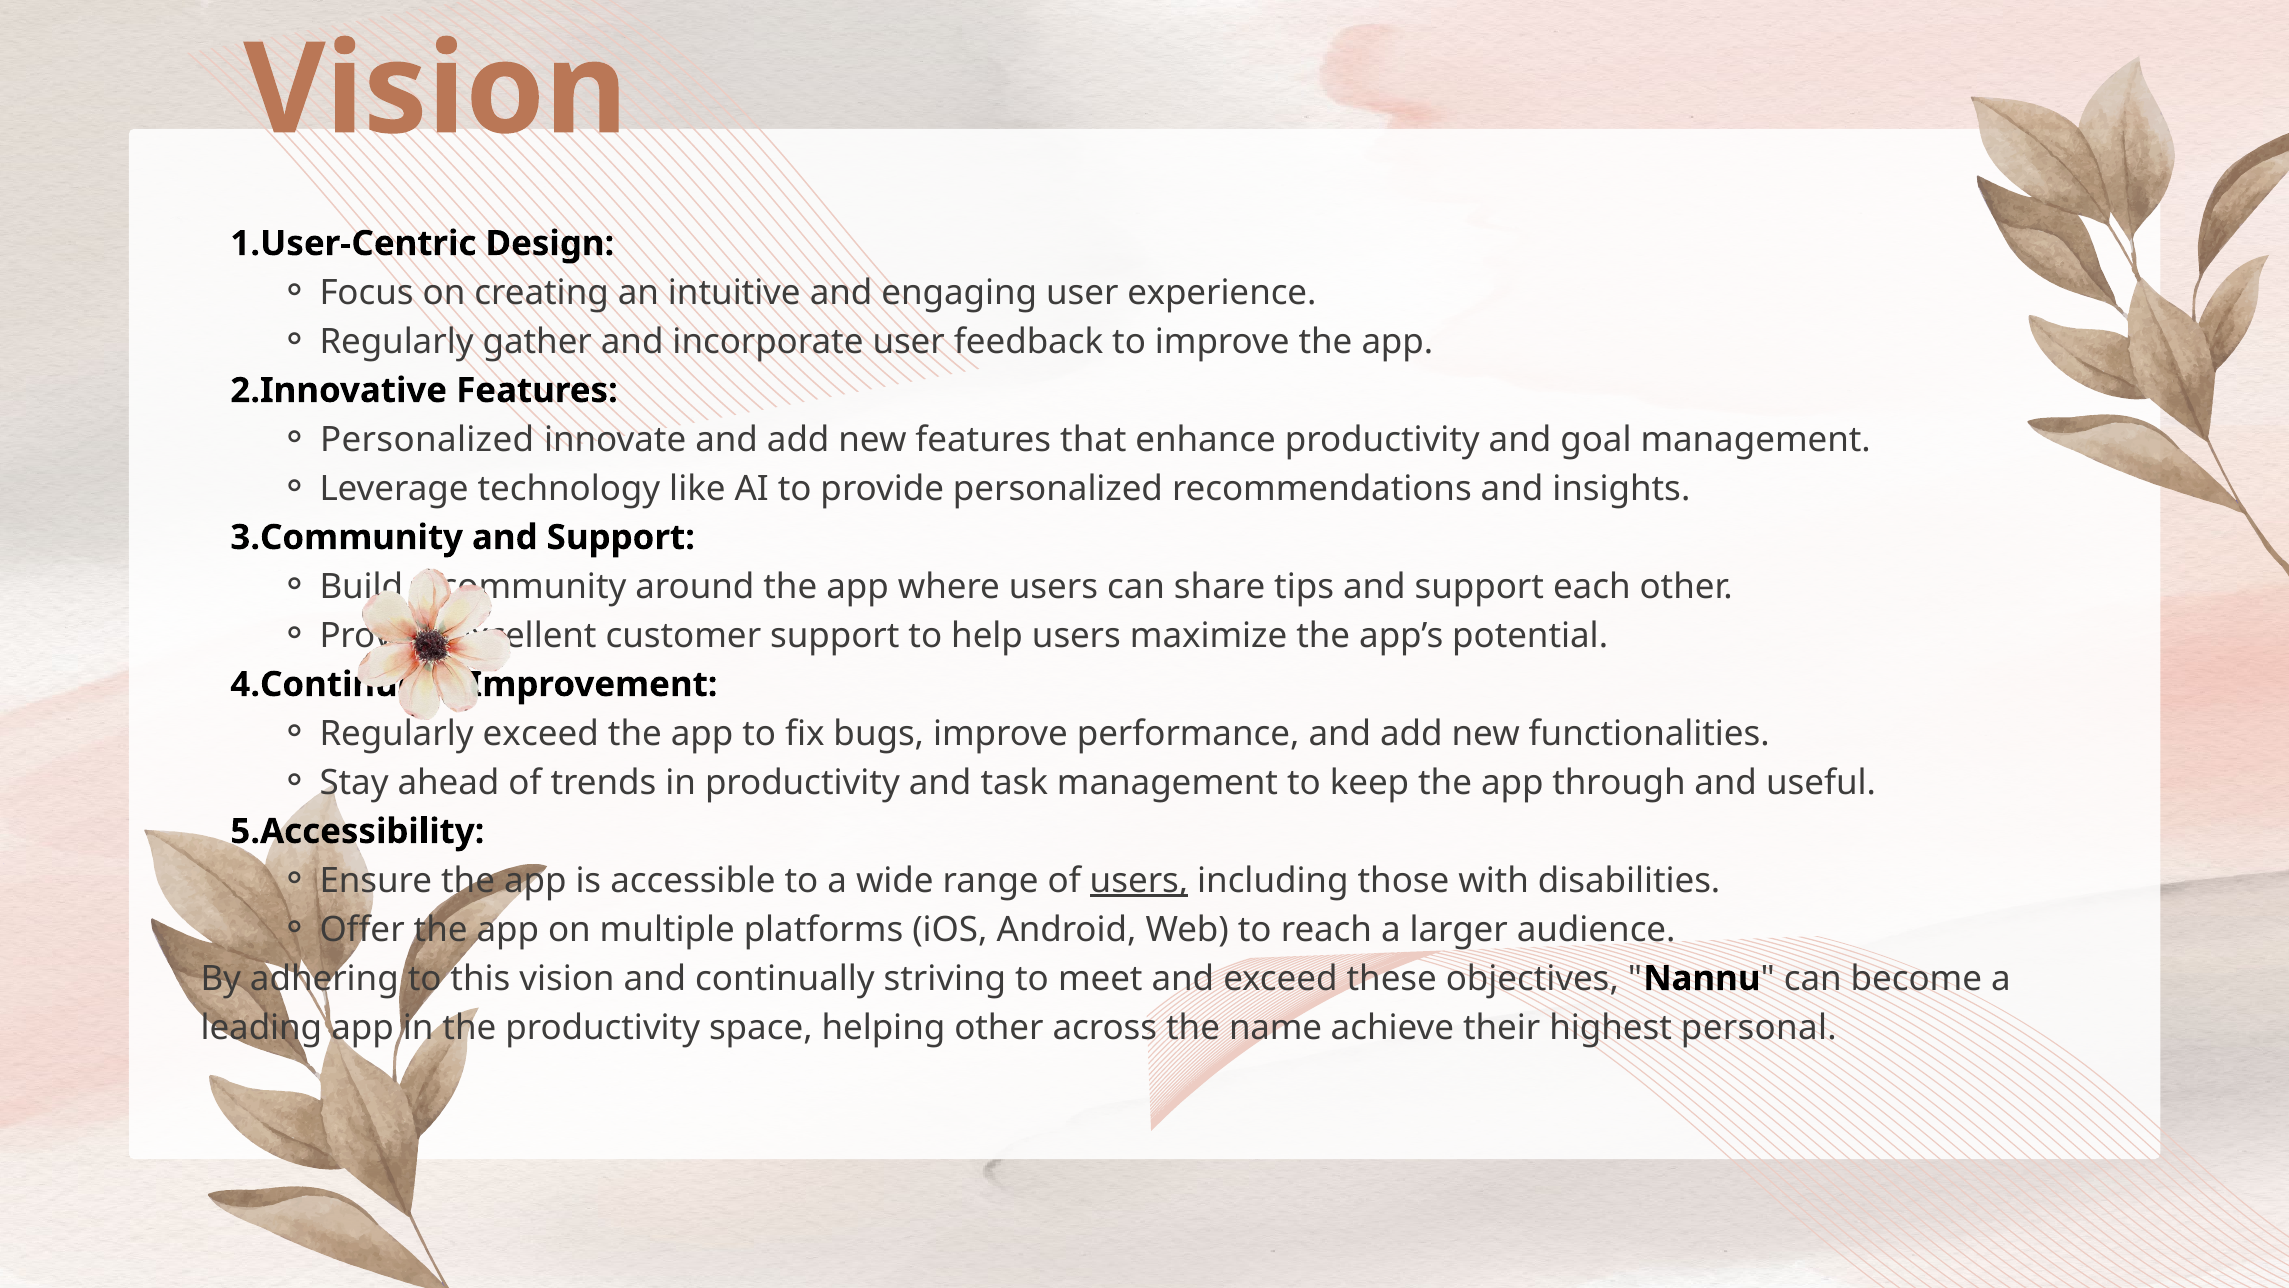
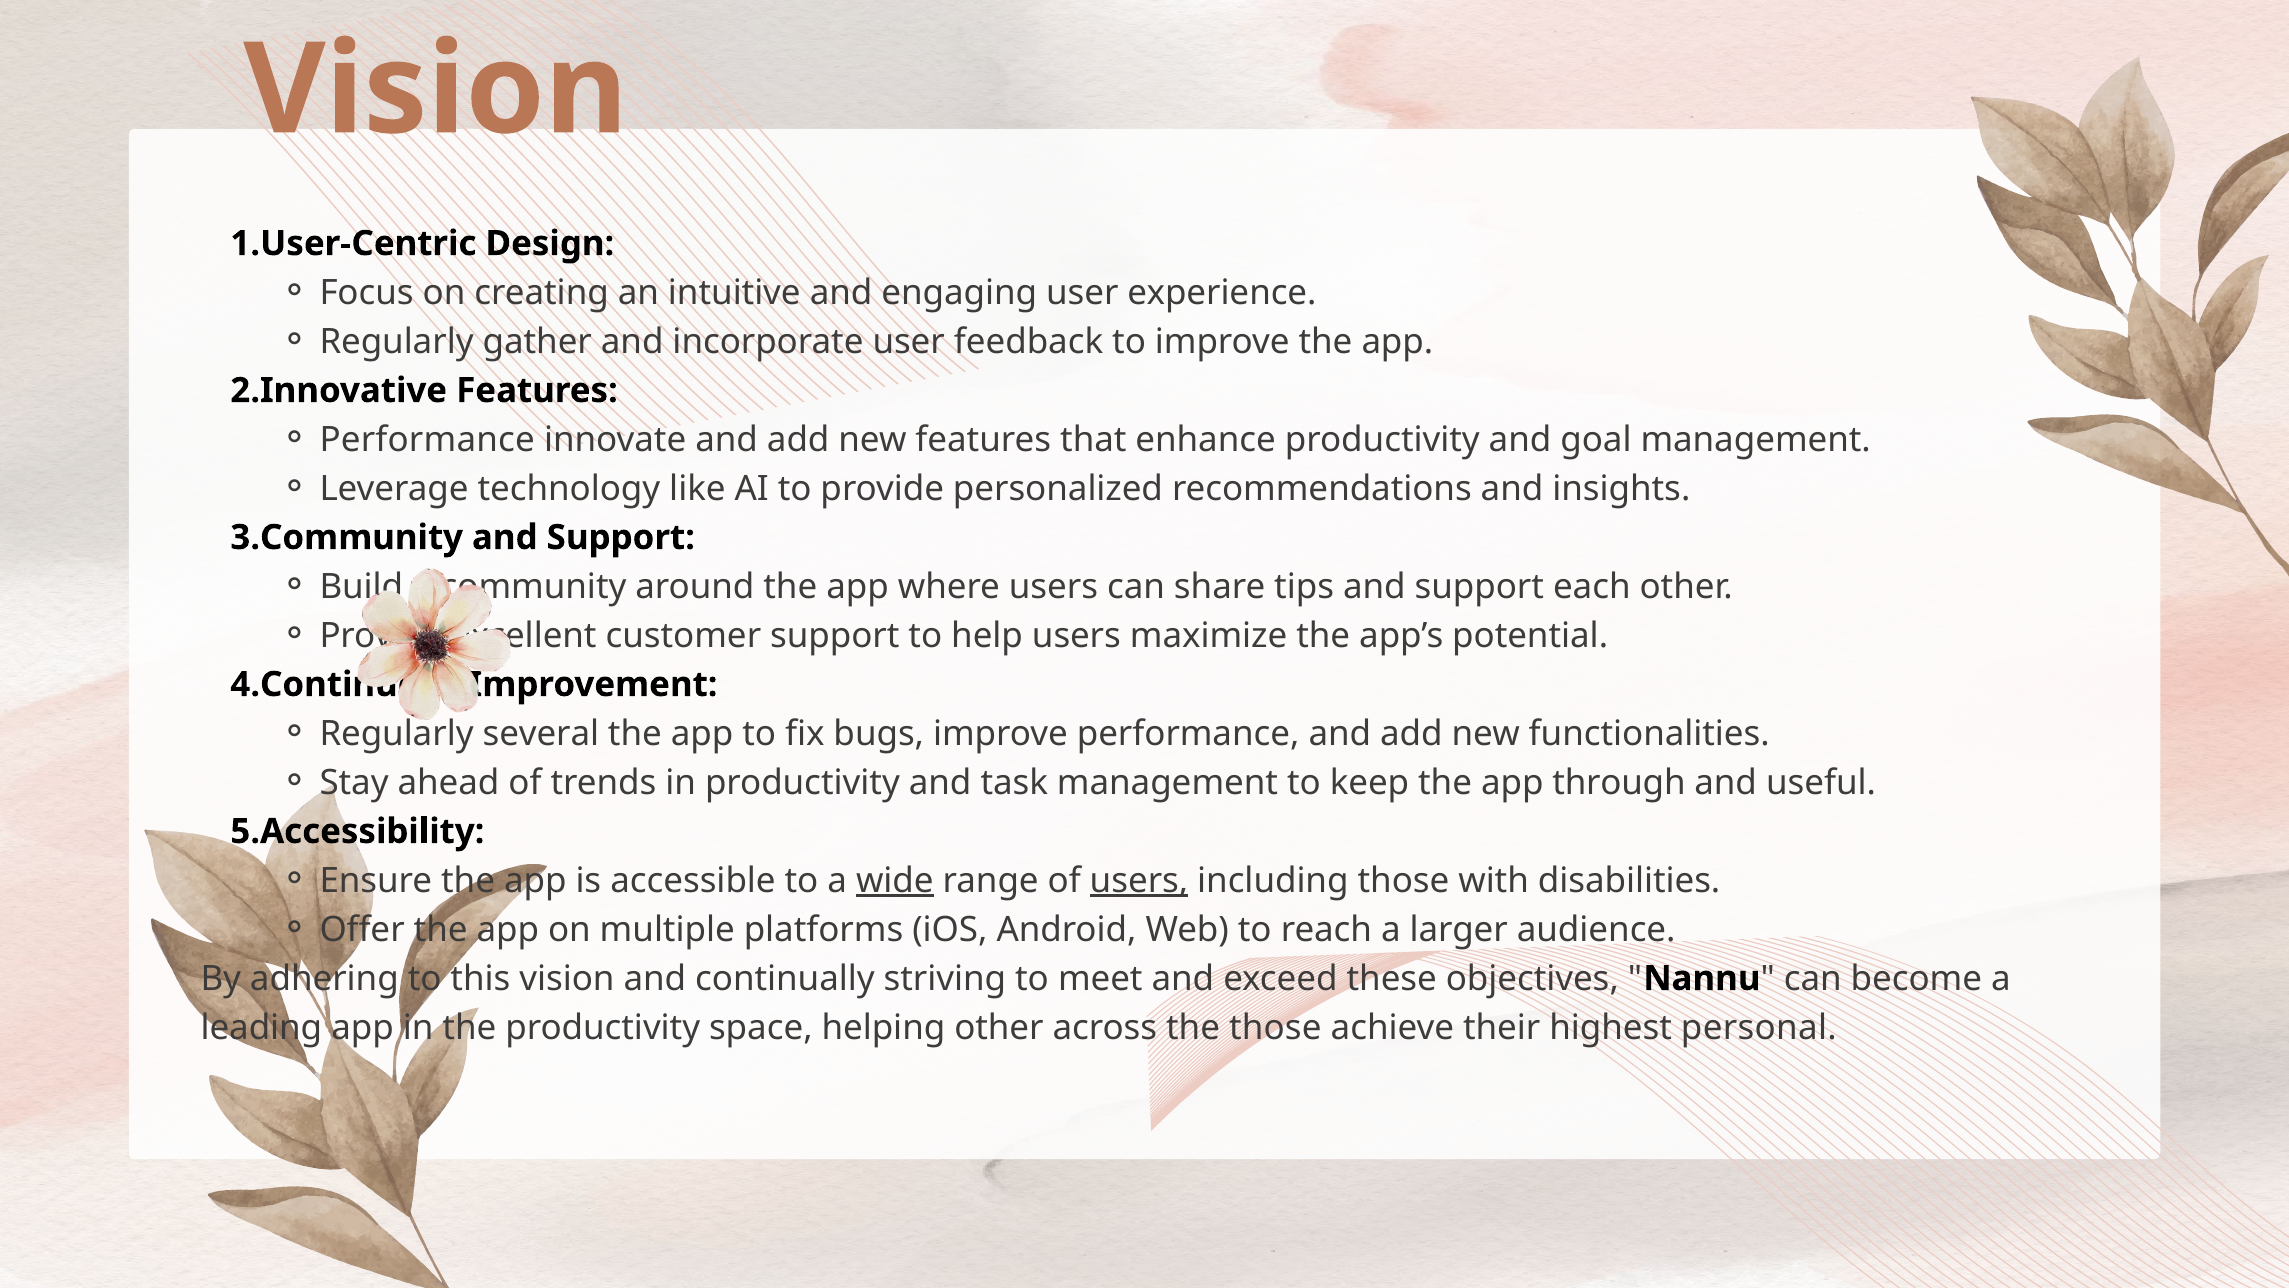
Personalized at (427, 439): Personalized -> Performance
Regularly exceed: exceed -> several
wide underline: none -> present
the name: name -> those
